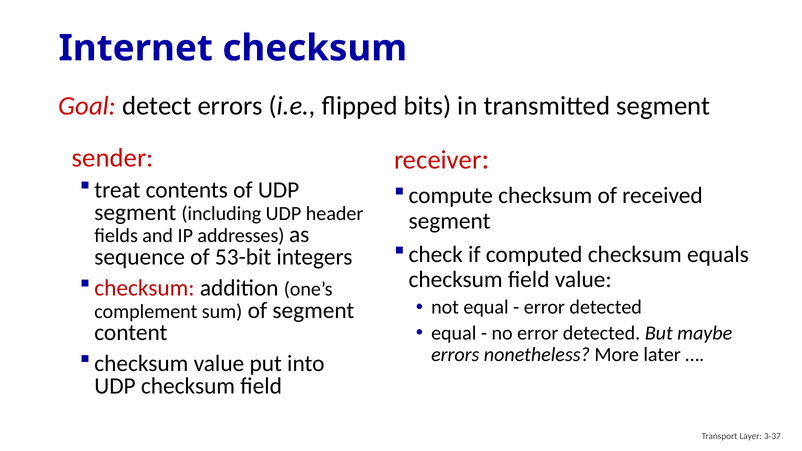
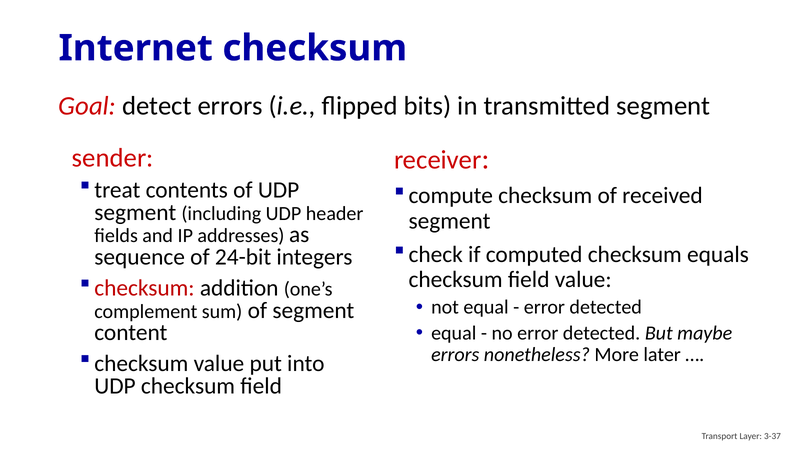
53-bit: 53-bit -> 24-bit
